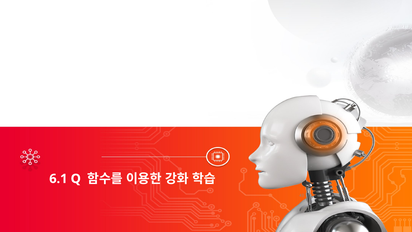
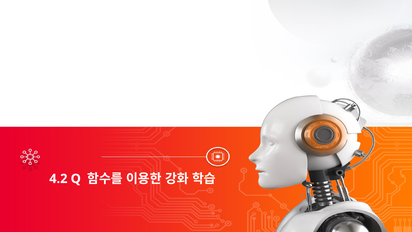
6.1: 6.1 -> 4.2
